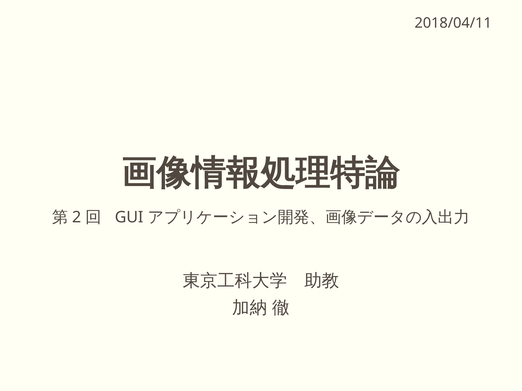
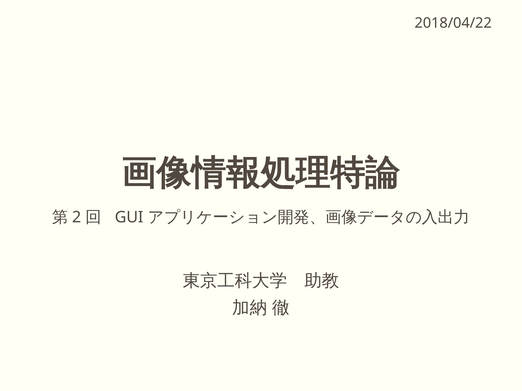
2018/04/11: 2018/04/11 -> 2018/04/22
